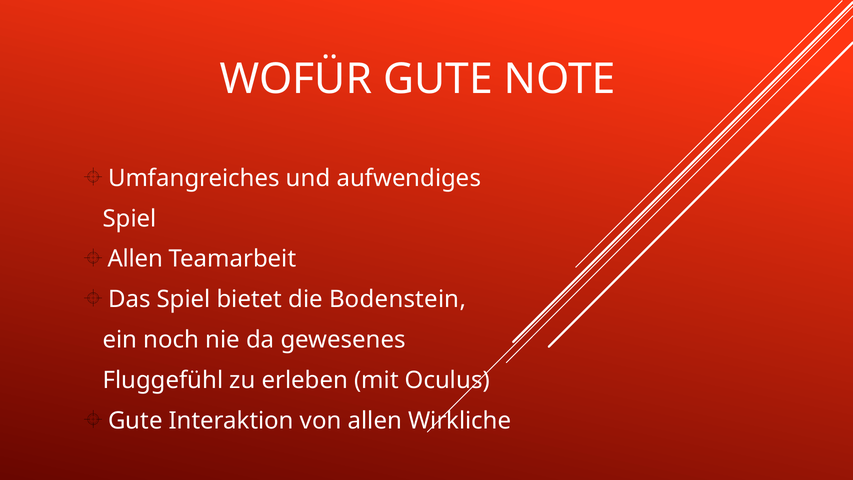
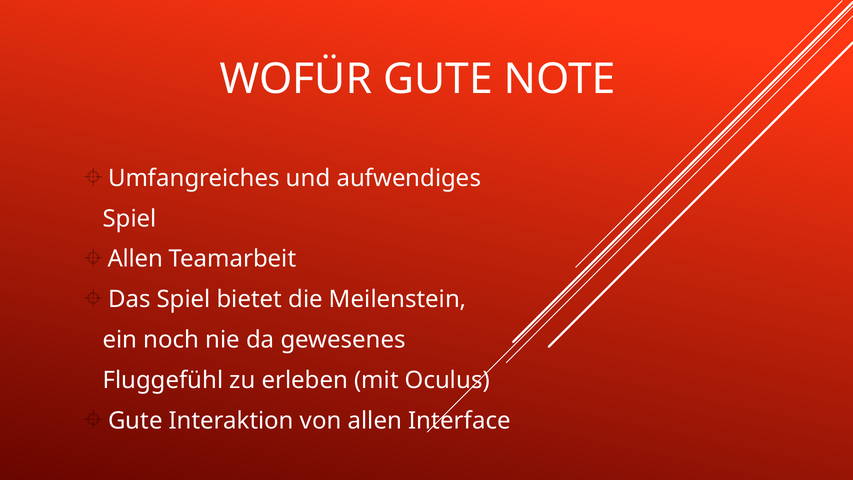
Bodenstein: Bodenstein -> Meilenstein
Wirkliche: Wirkliche -> Interface
